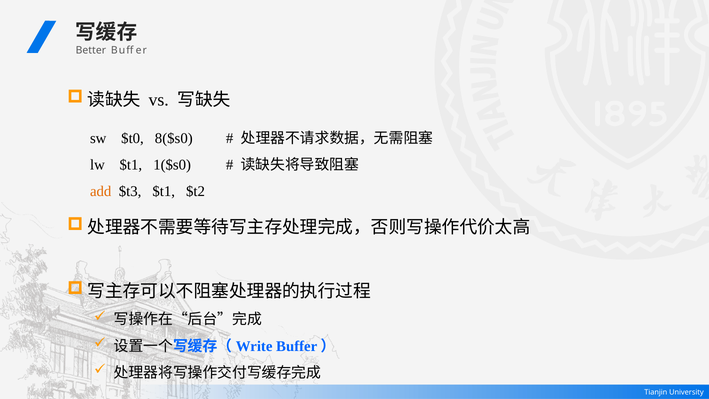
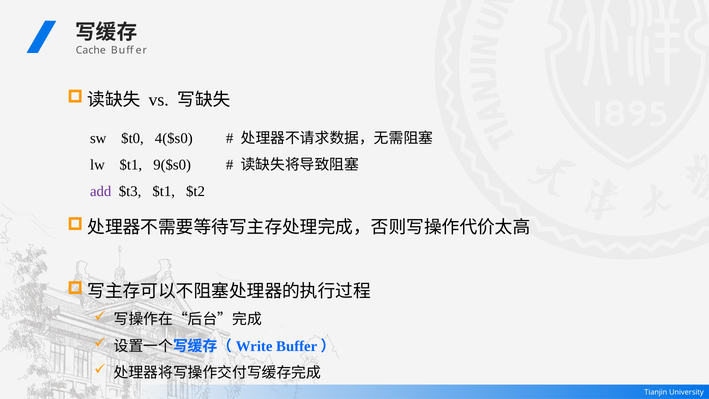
Better: Better -> Cache
8($s0: 8($s0 -> 4($s0
1($s0: 1($s0 -> 9($s0
add colour: orange -> purple
